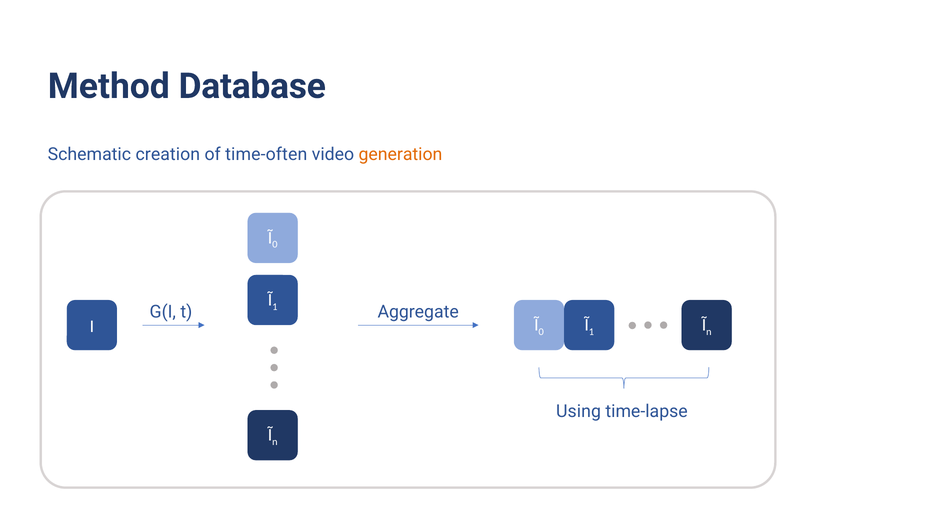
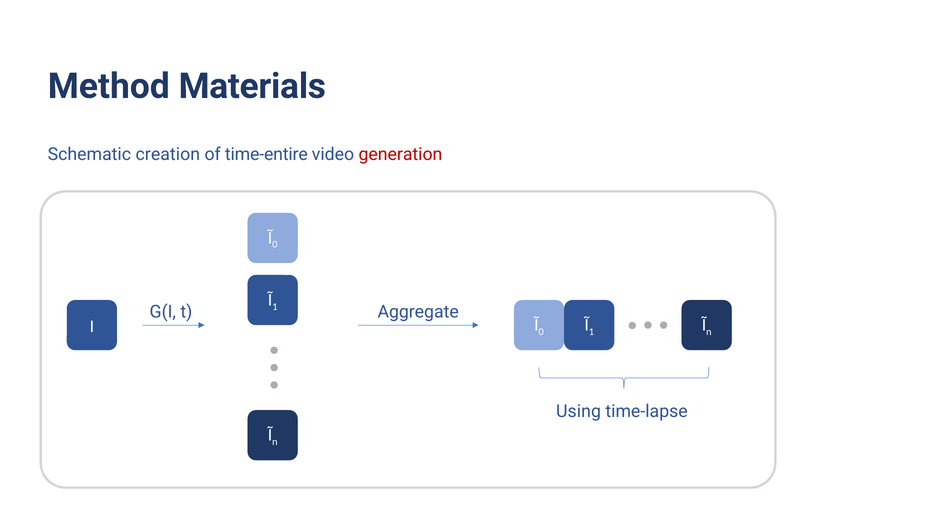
Database: Database -> Materials
time-often: time-often -> time-entire
generation colour: orange -> red
